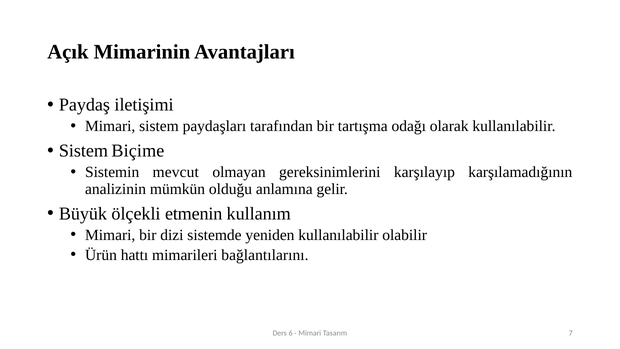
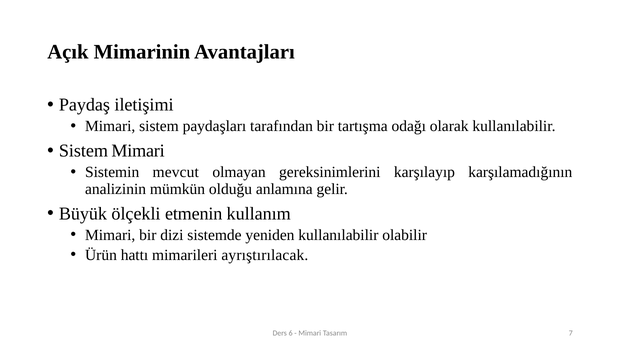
Sistem Biçime: Biçime -> Mimari
bağlantılarını: bağlantılarını -> ayrıştırılacak
